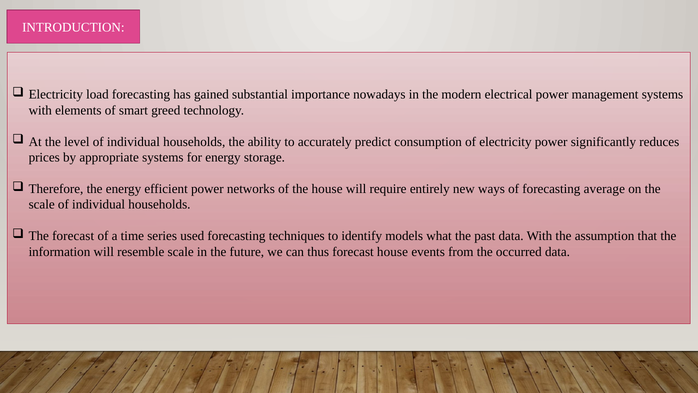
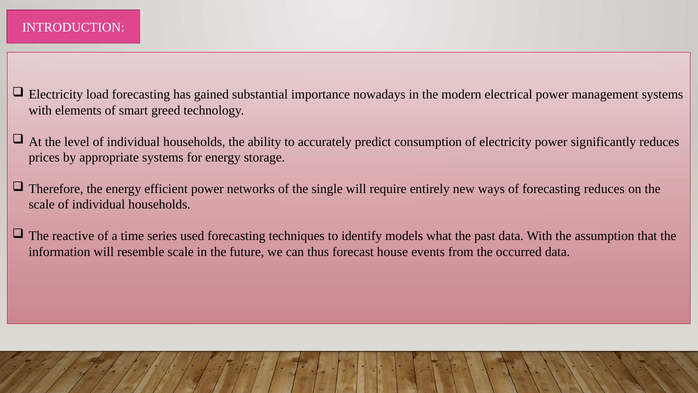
the house: house -> single
forecasting average: average -> reduces
The forecast: forecast -> reactive
